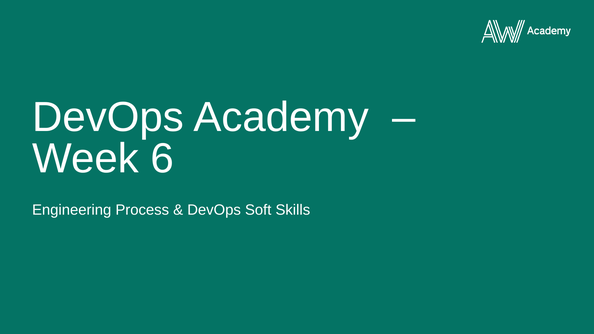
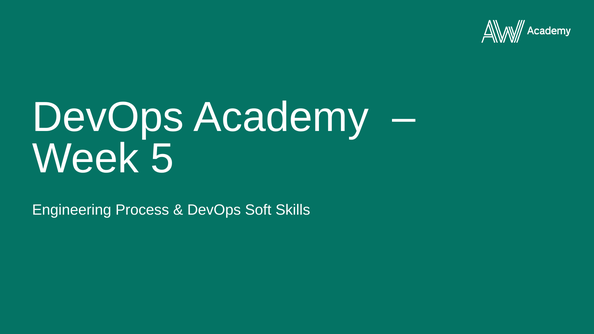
6: 6 -> 5
